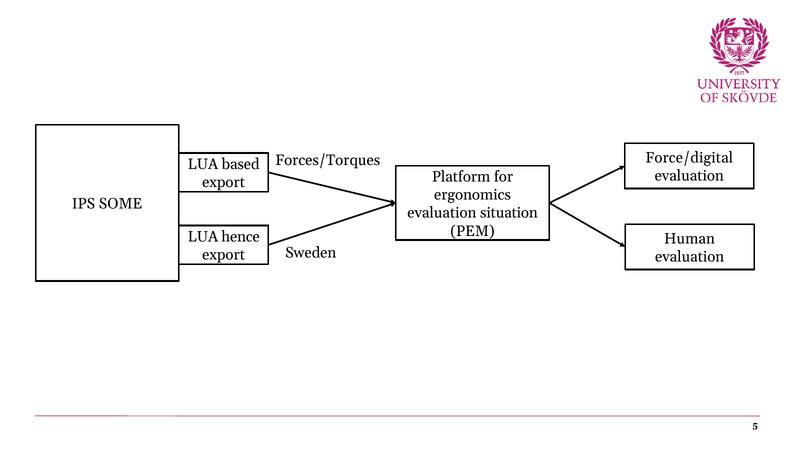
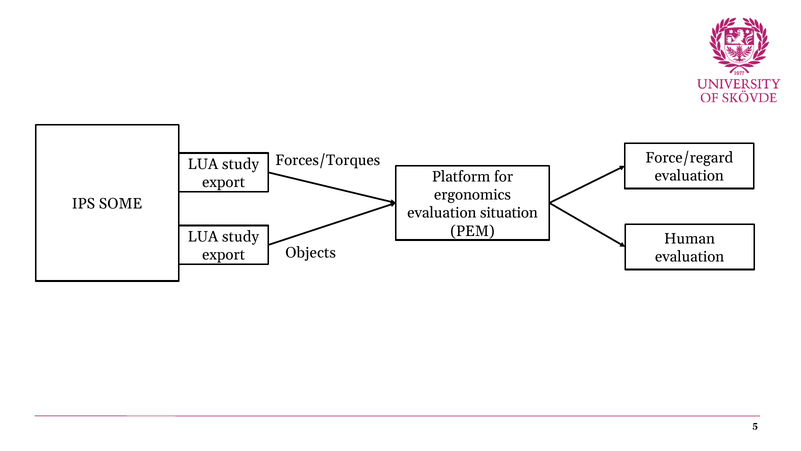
Force/digital: Force/digital -> Force/regard
based at (241, 164): based -> study
hence at (241, 237): hence -> study
Sweden: Sweden -> Objects
